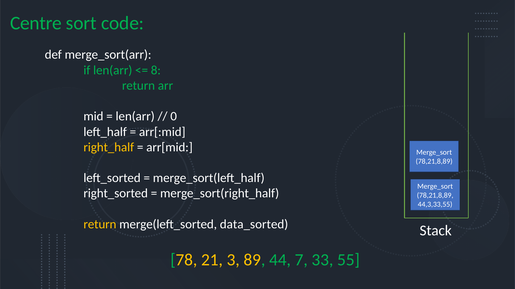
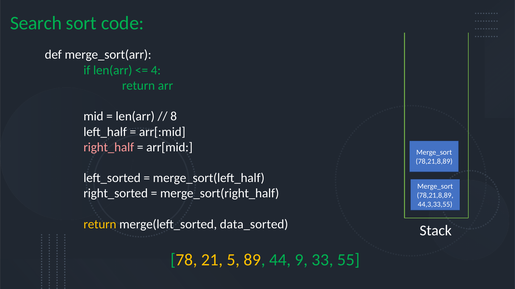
Centre: Centre -> Search
8: 8 -> 4
0: 0 -> 8
right_half colour: yellow -> pink
3: 3 -> 5
7: 7 -> 9
